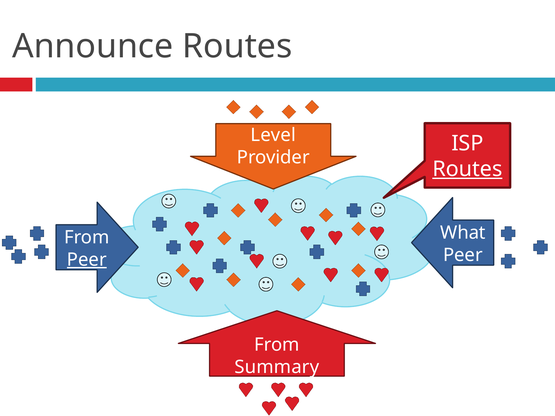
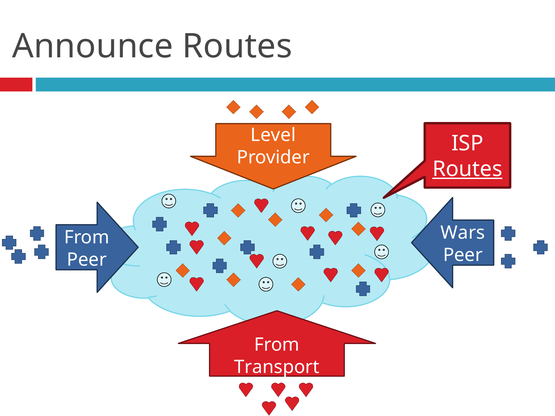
What: What -> Wars
Peer at (87, 260) underline: present -> none
Summary: Summary -> Transport
